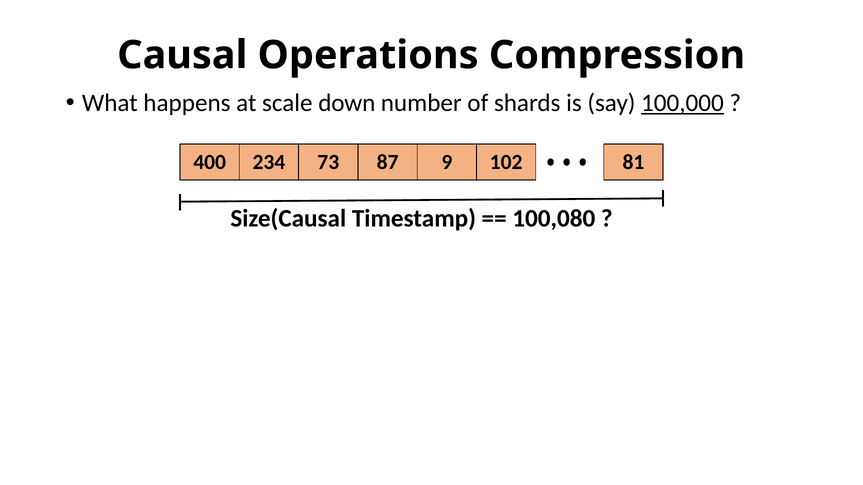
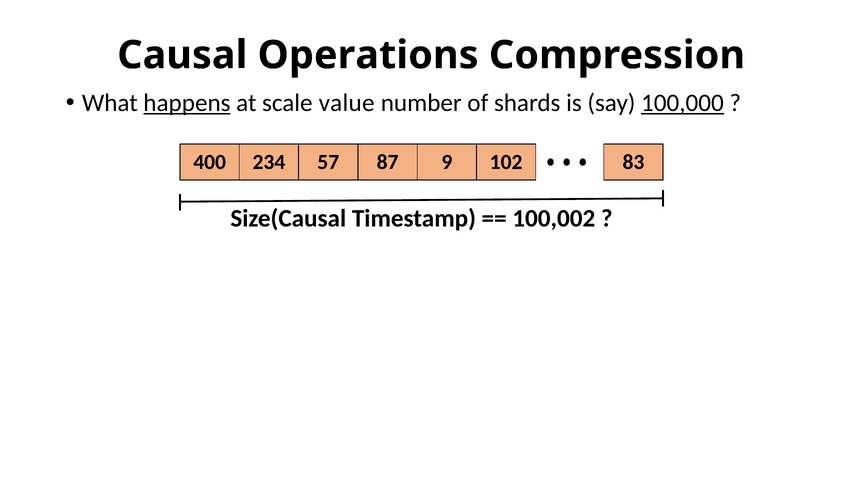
happens underline: none -> present
down: down -> value
73: 73 -> 57
81: 81 -> 83
100,080: 100,080 -> 100,002
